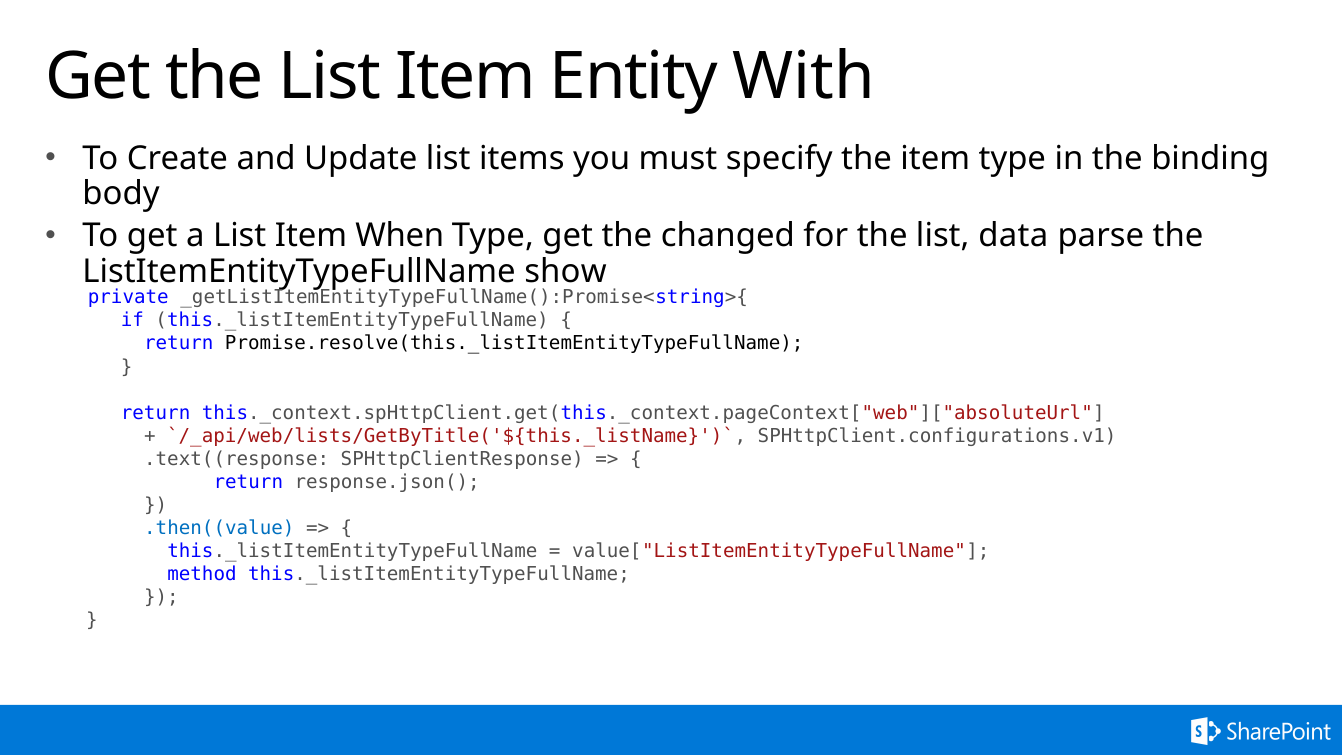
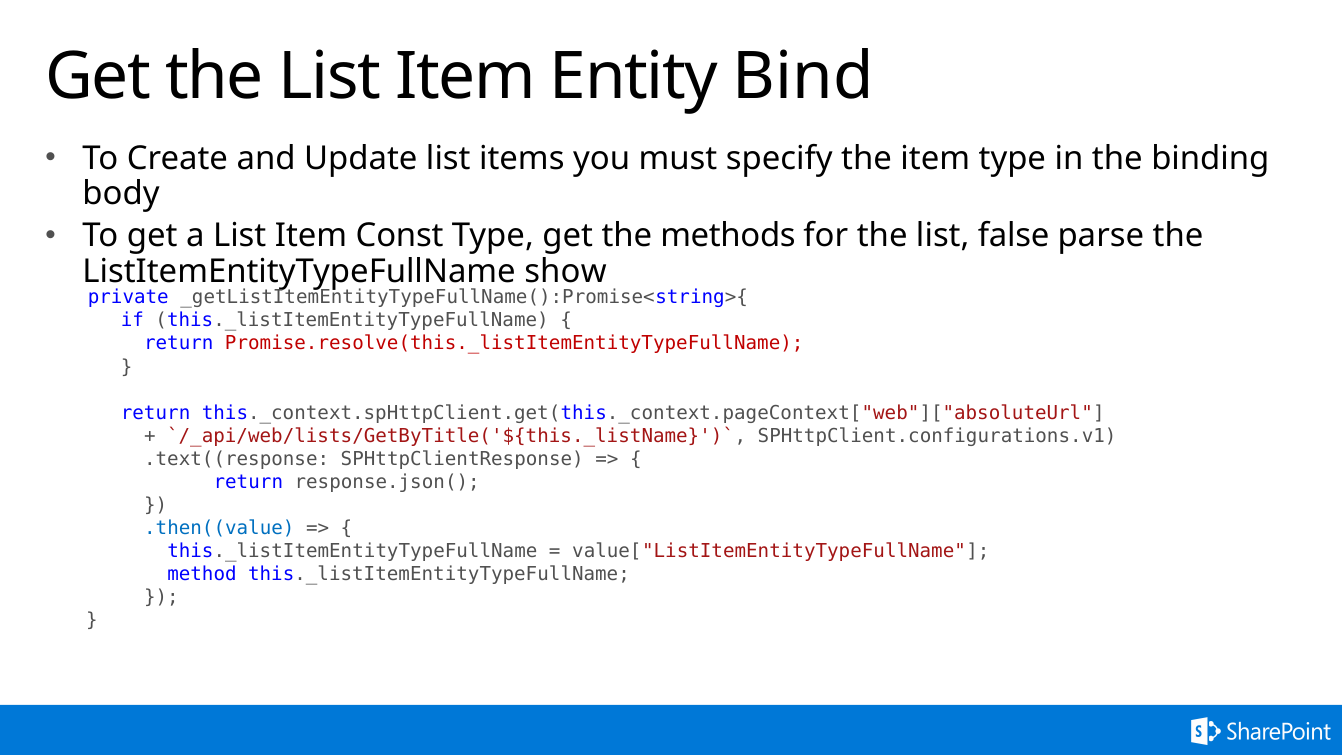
With: With -> Bind
When: When -> Const
changed: changed -> methods
data: data -> false
Promise.resolve(this._listItemEntityTypeFullName colour: black -> red
